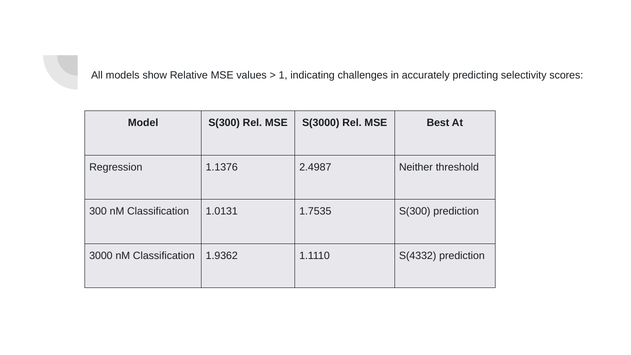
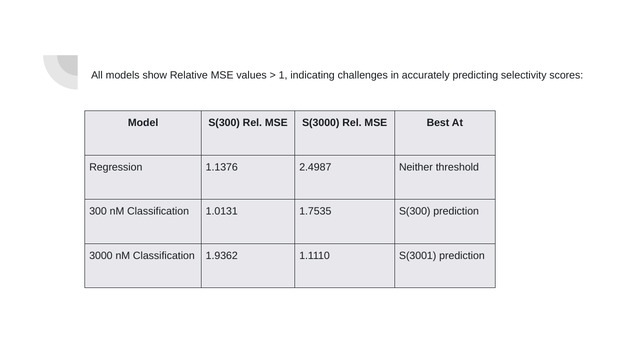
S(4332: S(4332 -> S(3001
